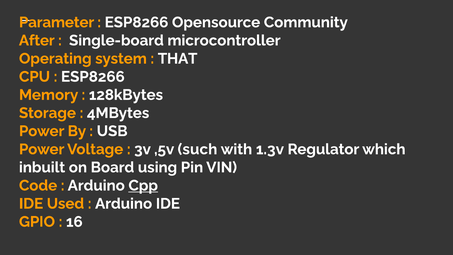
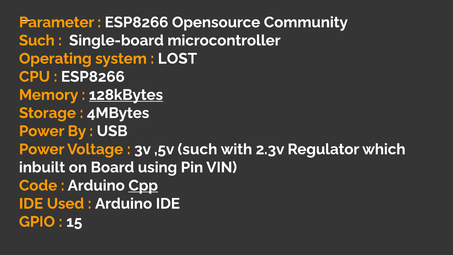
After at (37, 40): After -> Such
THAT: THAT -> LOST
128kBytes underline: none -> present
1.3v: 1.3v -> 2.3v
16: 16 -> 15
